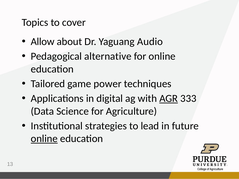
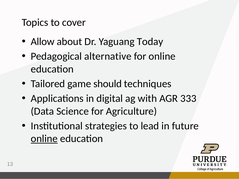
Audio: Audio -> Today
power: power -> should
AGR underline: present -> none
